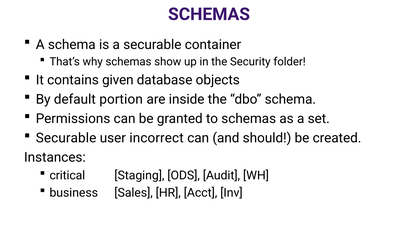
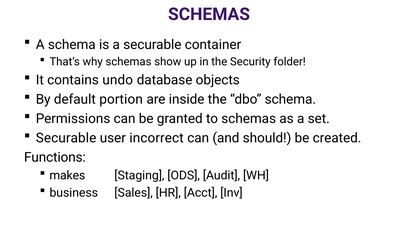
given: given -> undo
Instances: Instances -> Functions
critical: critical -> makes
